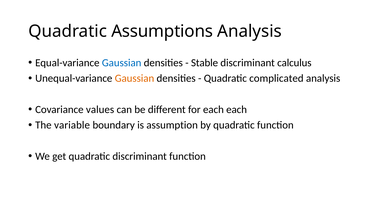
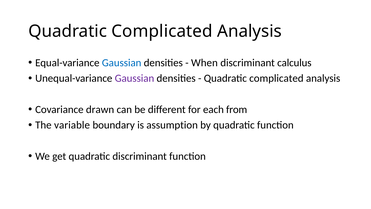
Assumptions at (162, 31): Assumptions -> Complicated
Stable: Stable -> When
Gaussian at (134, 78) colour: orange -> purple
values: values -> drawn
each each: each -> from
